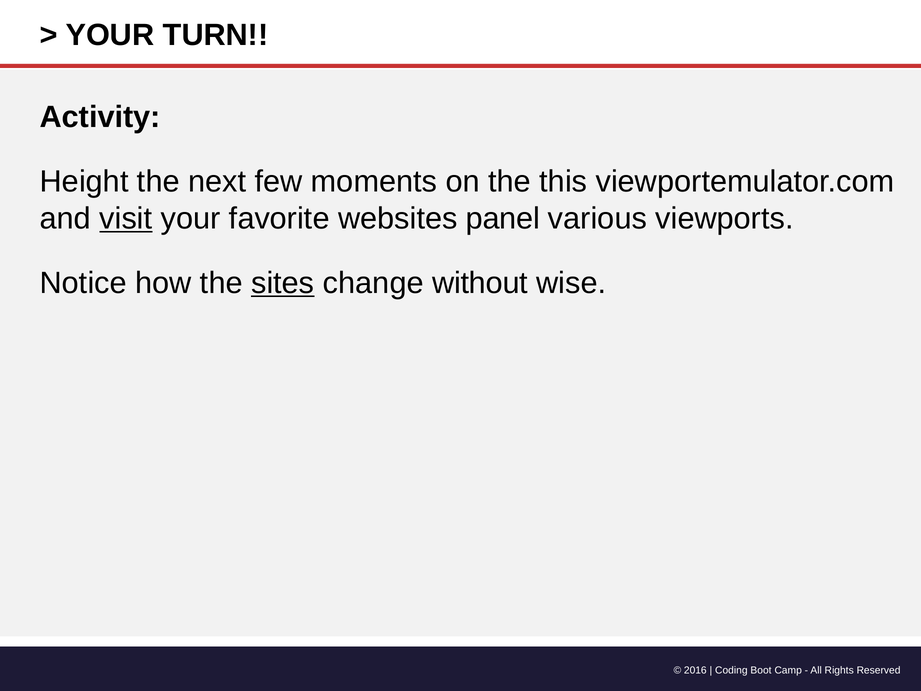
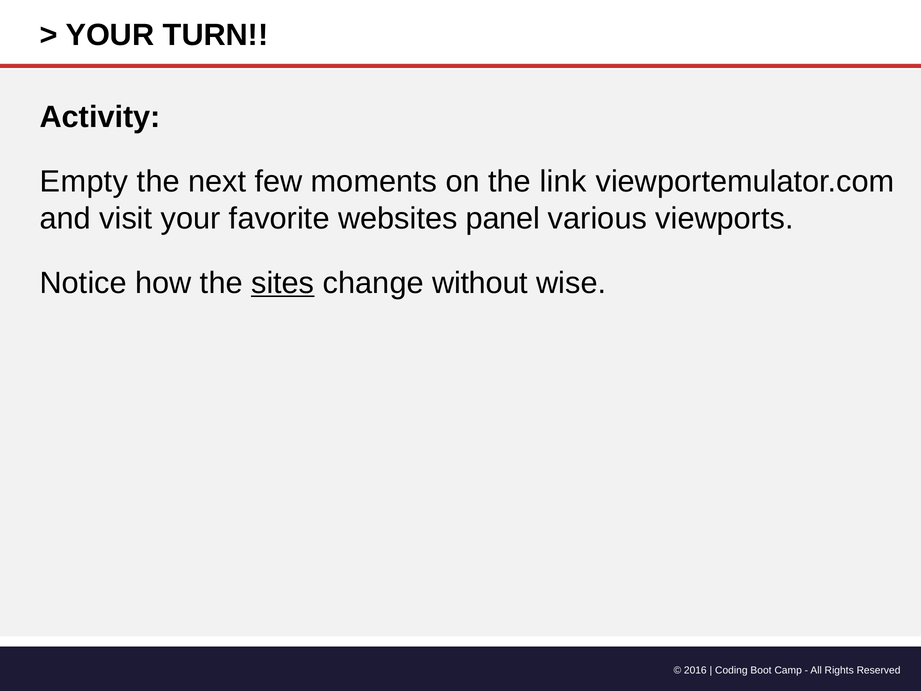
Height: Height -> Empty
this: this -> link
visit underline: present -> none
